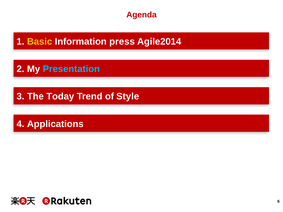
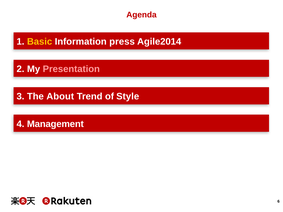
Presentation colour: light blue -> pink
Today: Today -> About
Applications: Applications -> Management
